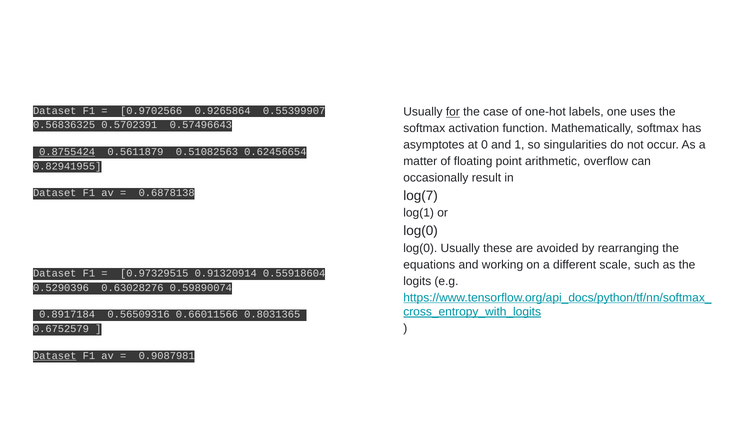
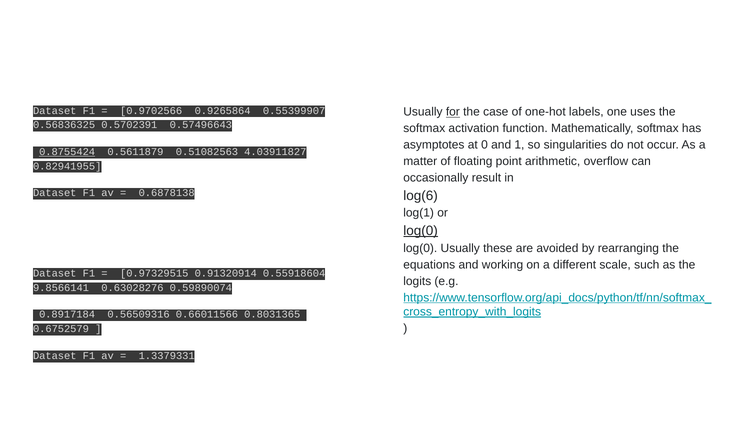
0.62456654: 0.62456654 -> 4.03911827
log(7: log(7 -> log(6
log(0 underline: none -> present
0.5290396: 0.5290396 -> 9.8566141
Dataset at (55, 356) underline: present -> none
0.9087981: 0.9087981 -> 1.3379331
